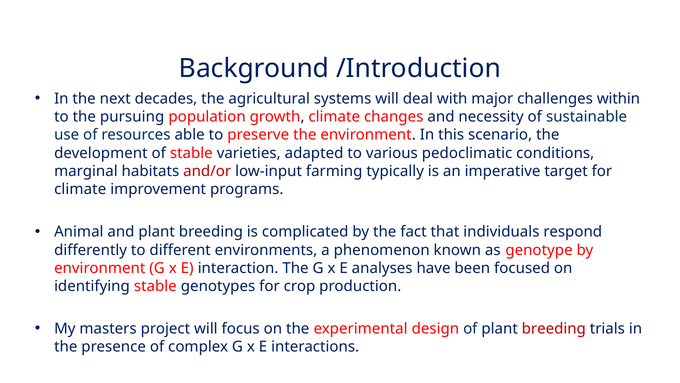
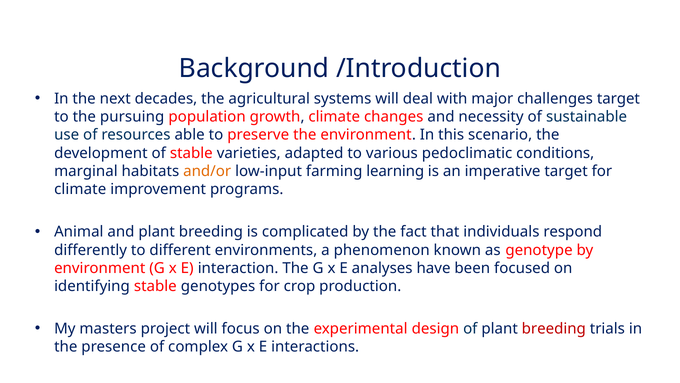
challenges within: within -> target
and/or colour: red -> orange
typically: typically -> learning
